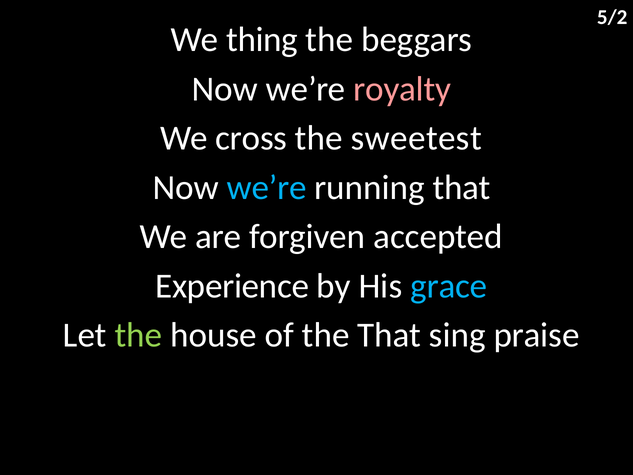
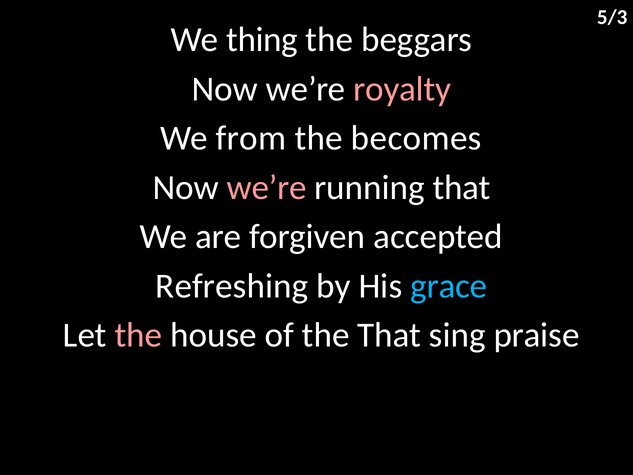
5/2: 5/2 -> 5/3
cross: cross -> from
sweetest: sweetest -> becomes
we’re at (267, 187) colour: light blue -> pink
Experience: Experience -> Refreshing
the at (138, 335) colour: light green -> pink
